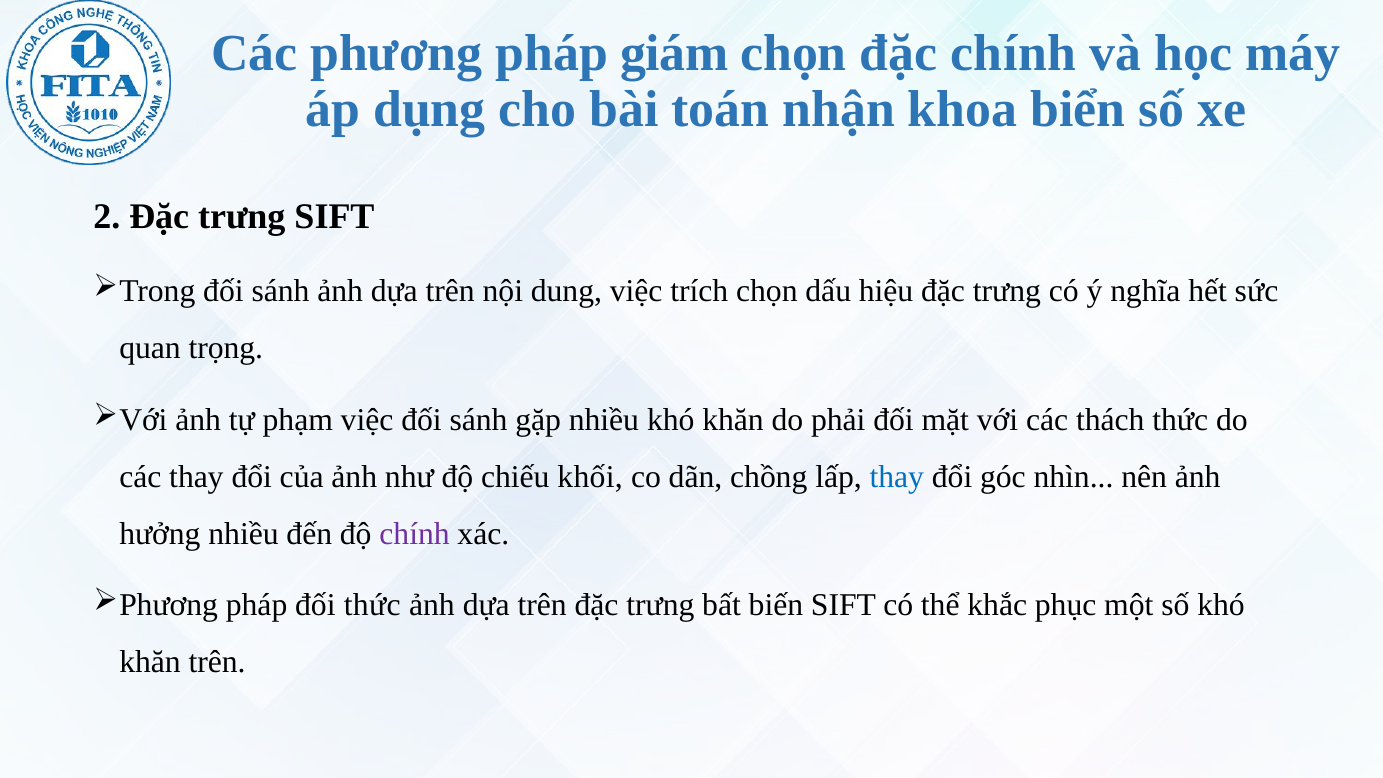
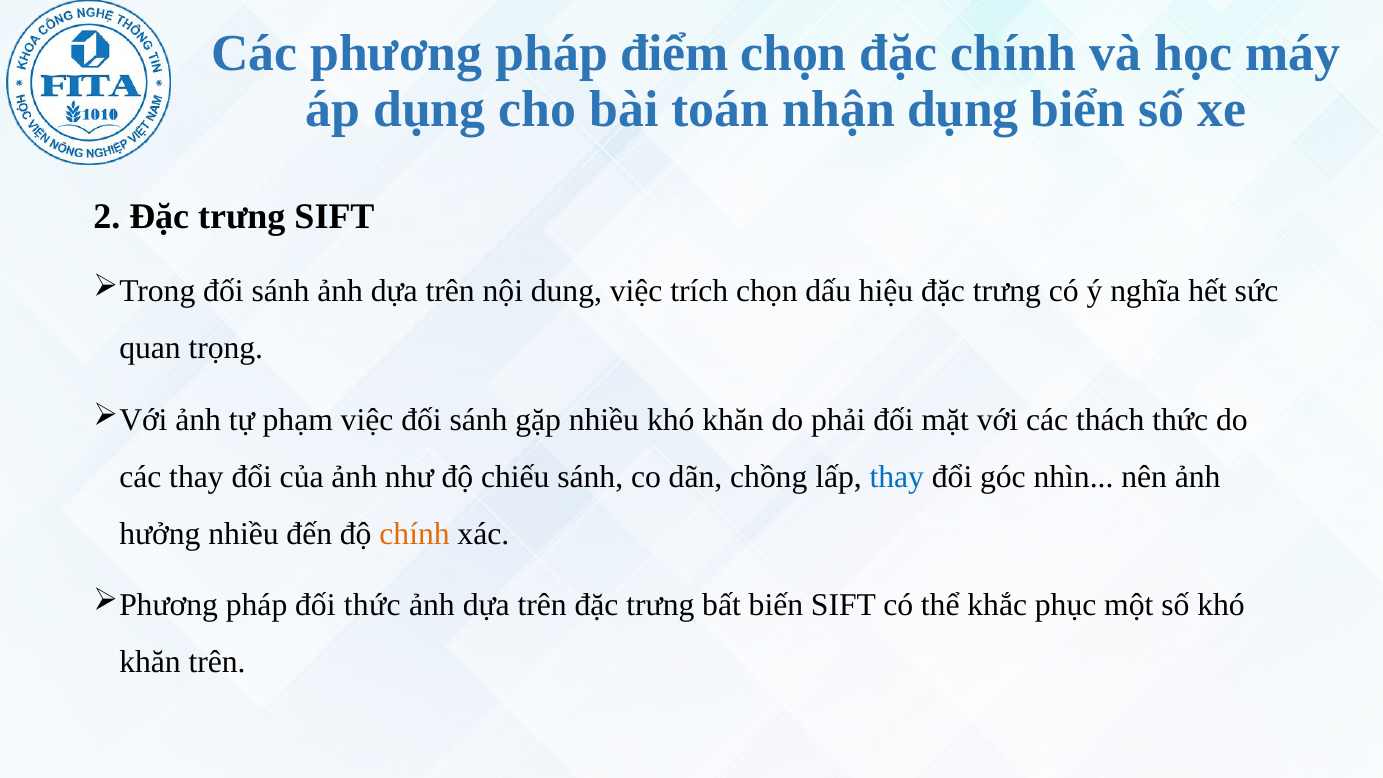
giám: giám -> điểm
nhận khoa: khoa -> dụng
chiếu khối: khối -> sánh
chính at (415, 534) colour: purple -> orange
